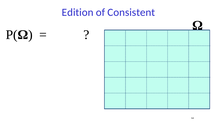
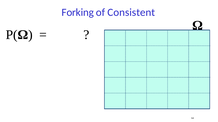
Edition: Edition -> Forking
